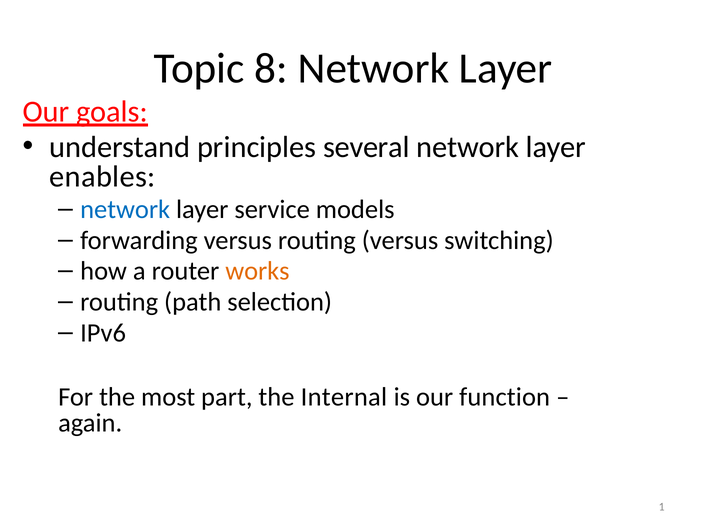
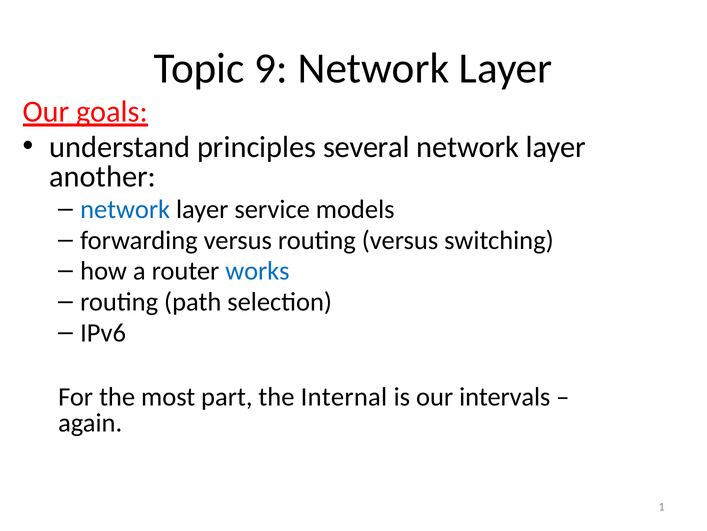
8: 8 -> 9
enables: enables -> another
works colour: orange -> blue
function: function -> intervals
